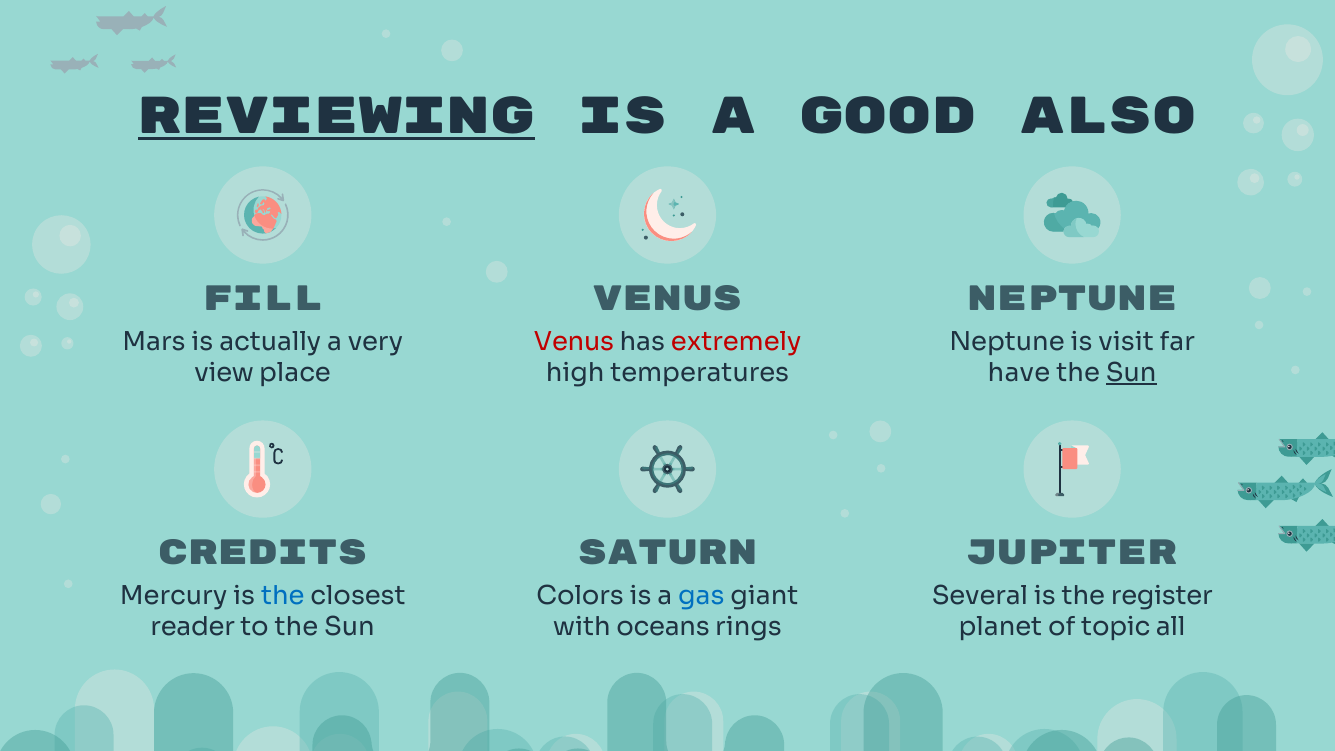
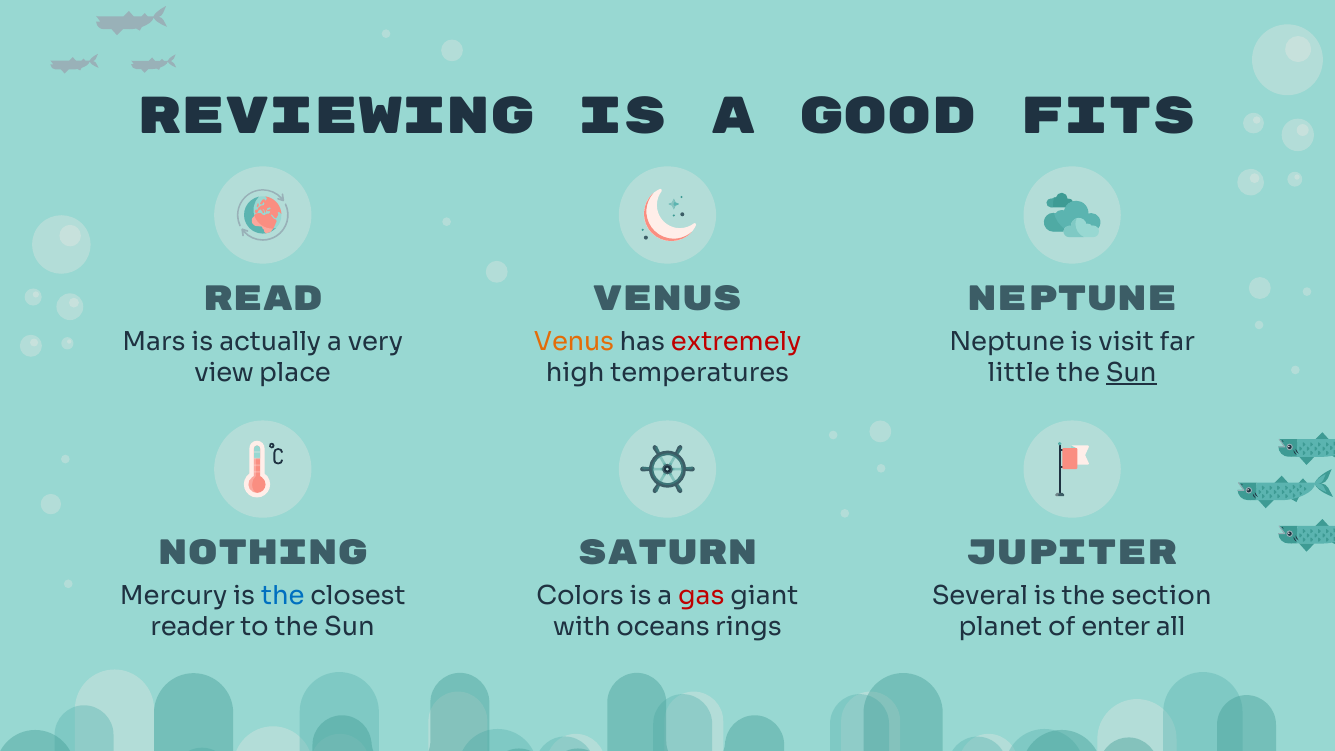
Reviewing underline: present -> none
also: also -> fits
Fill: Fill -> Read
Venus at (574, 342) colour: red -> orange
have: have -> little
Credits: Credits -> Nothing
gas colour: blue -> red
register: register -> section
topic: topic -> enter
